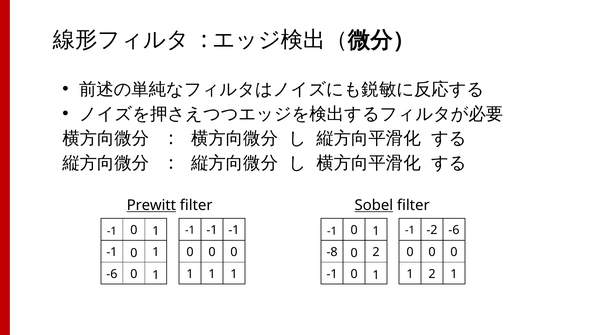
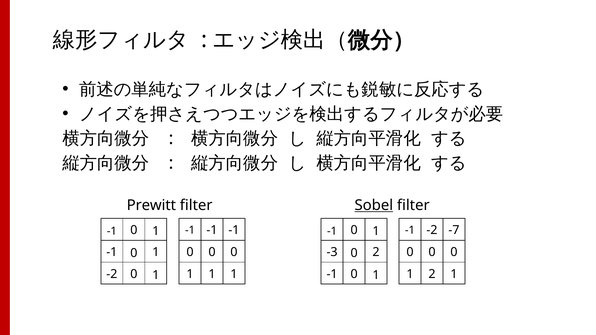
Prewitt underline: present -> none
-6 at (454, 230): -6 -> -7
-8: -8 -> -3
-6 at (112, 274): -6 -> -2
